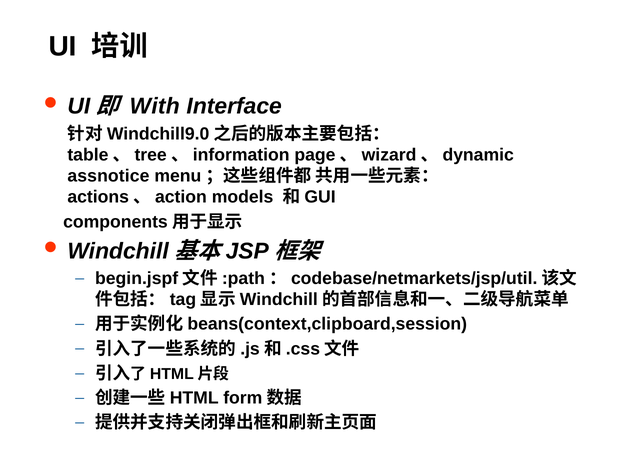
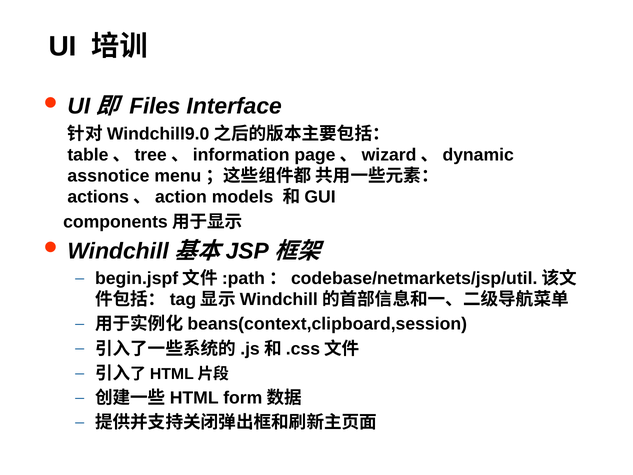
With: With -> Files
